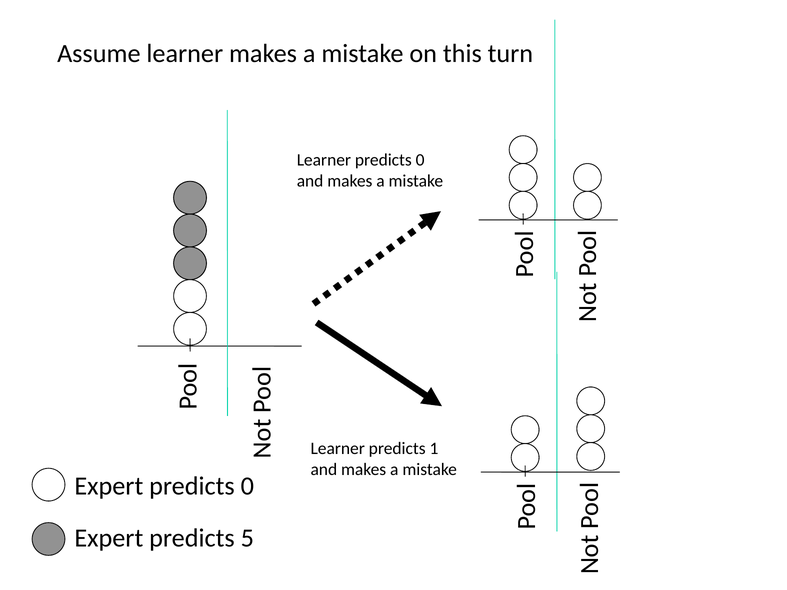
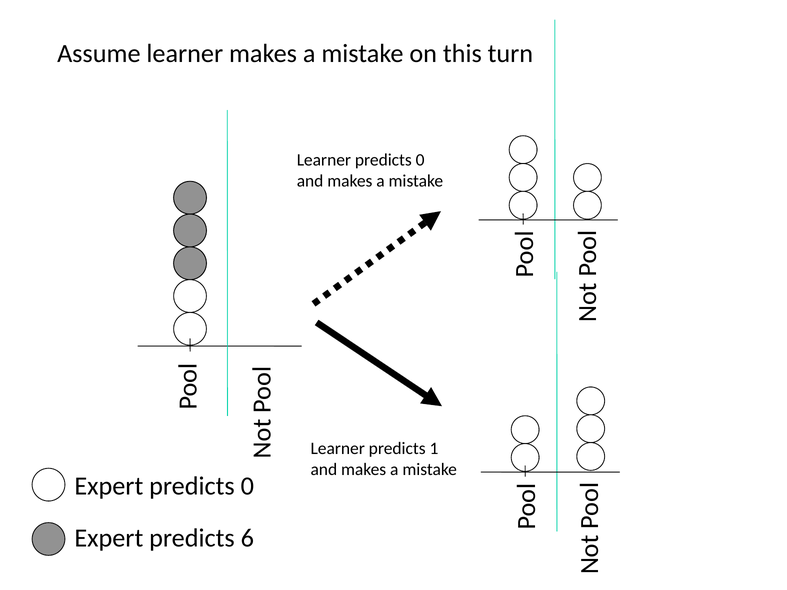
5: 5 -> 6
